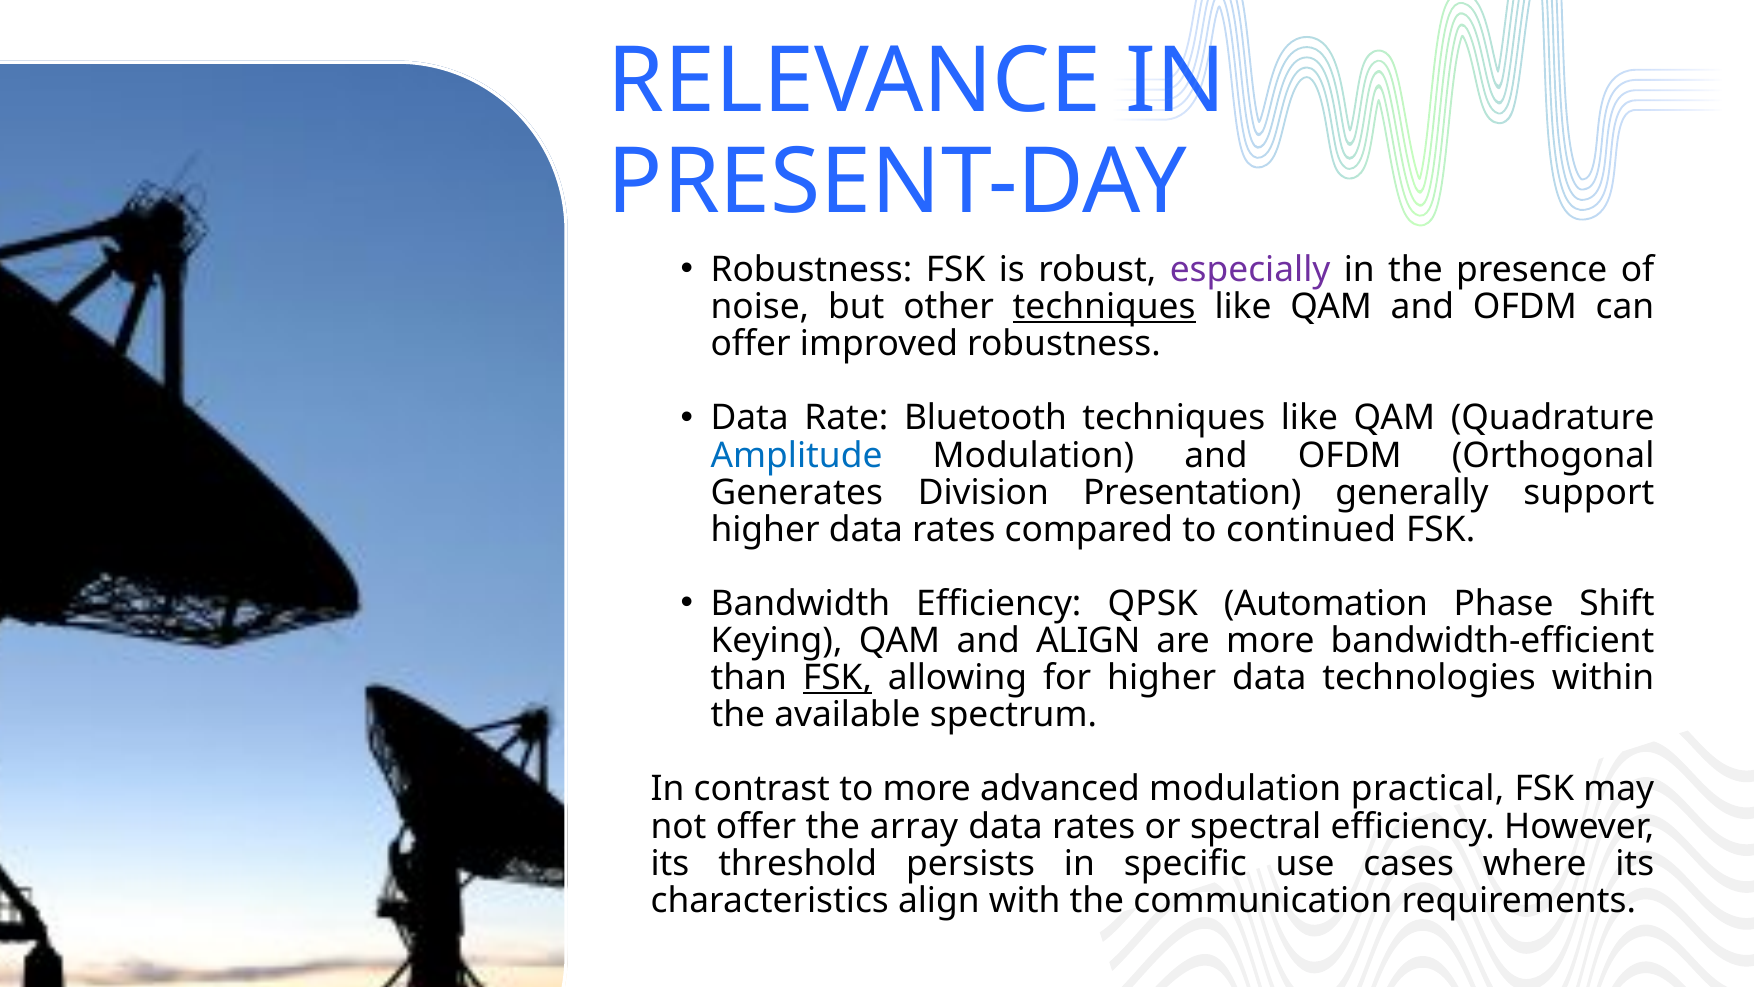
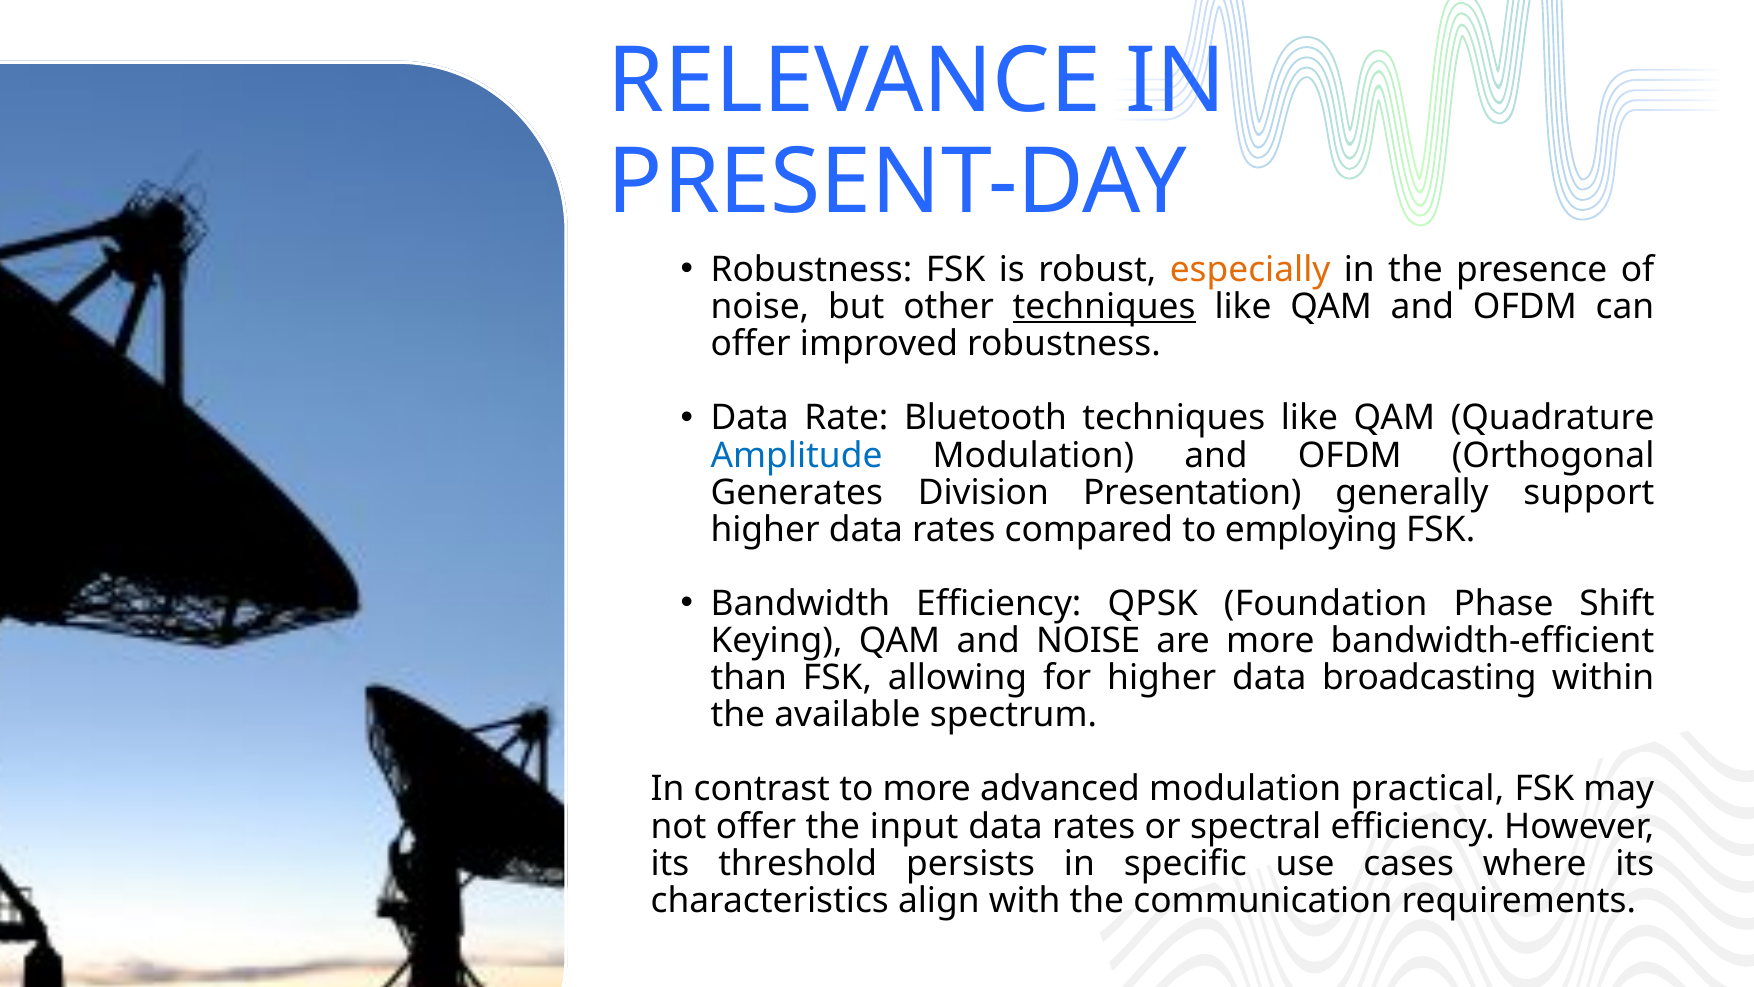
especially colour: purple -> orange
continued: continued -> employing
Automation: Automation -> Foundation
and ALIGN: ALIGN -> NOISE
FSK at (837, 678) underline: present -> none
technologies: technologies -> broadcasting
array: array -> input
